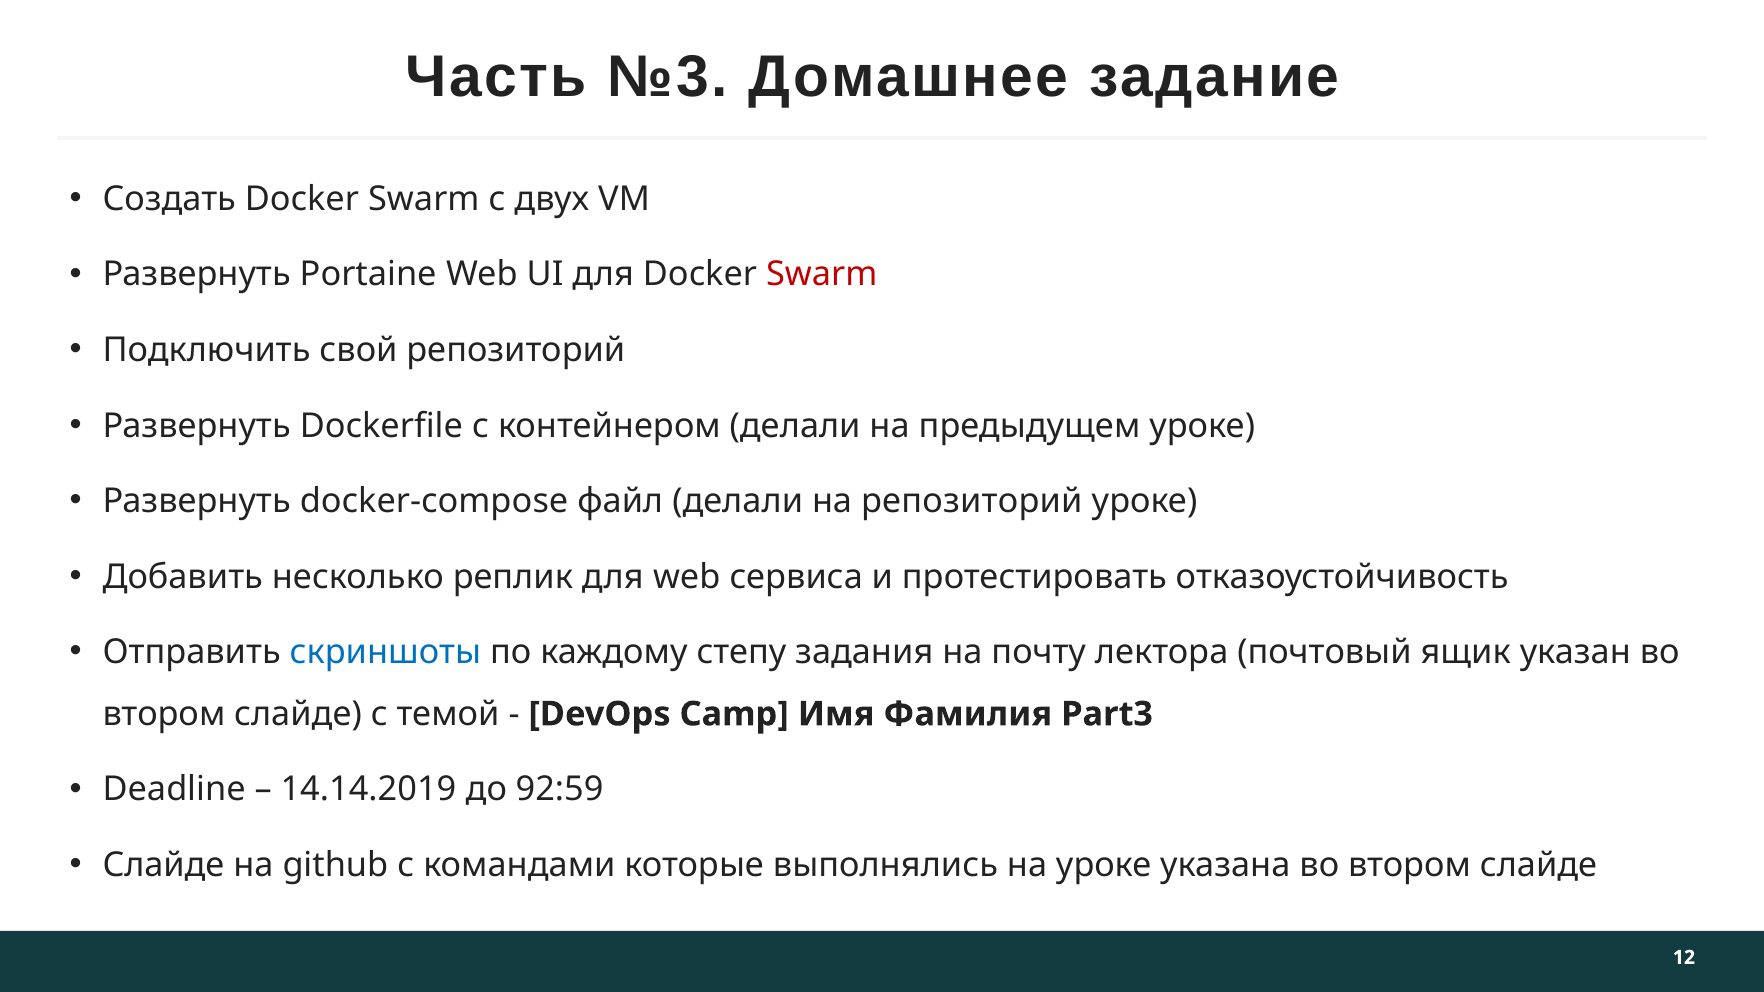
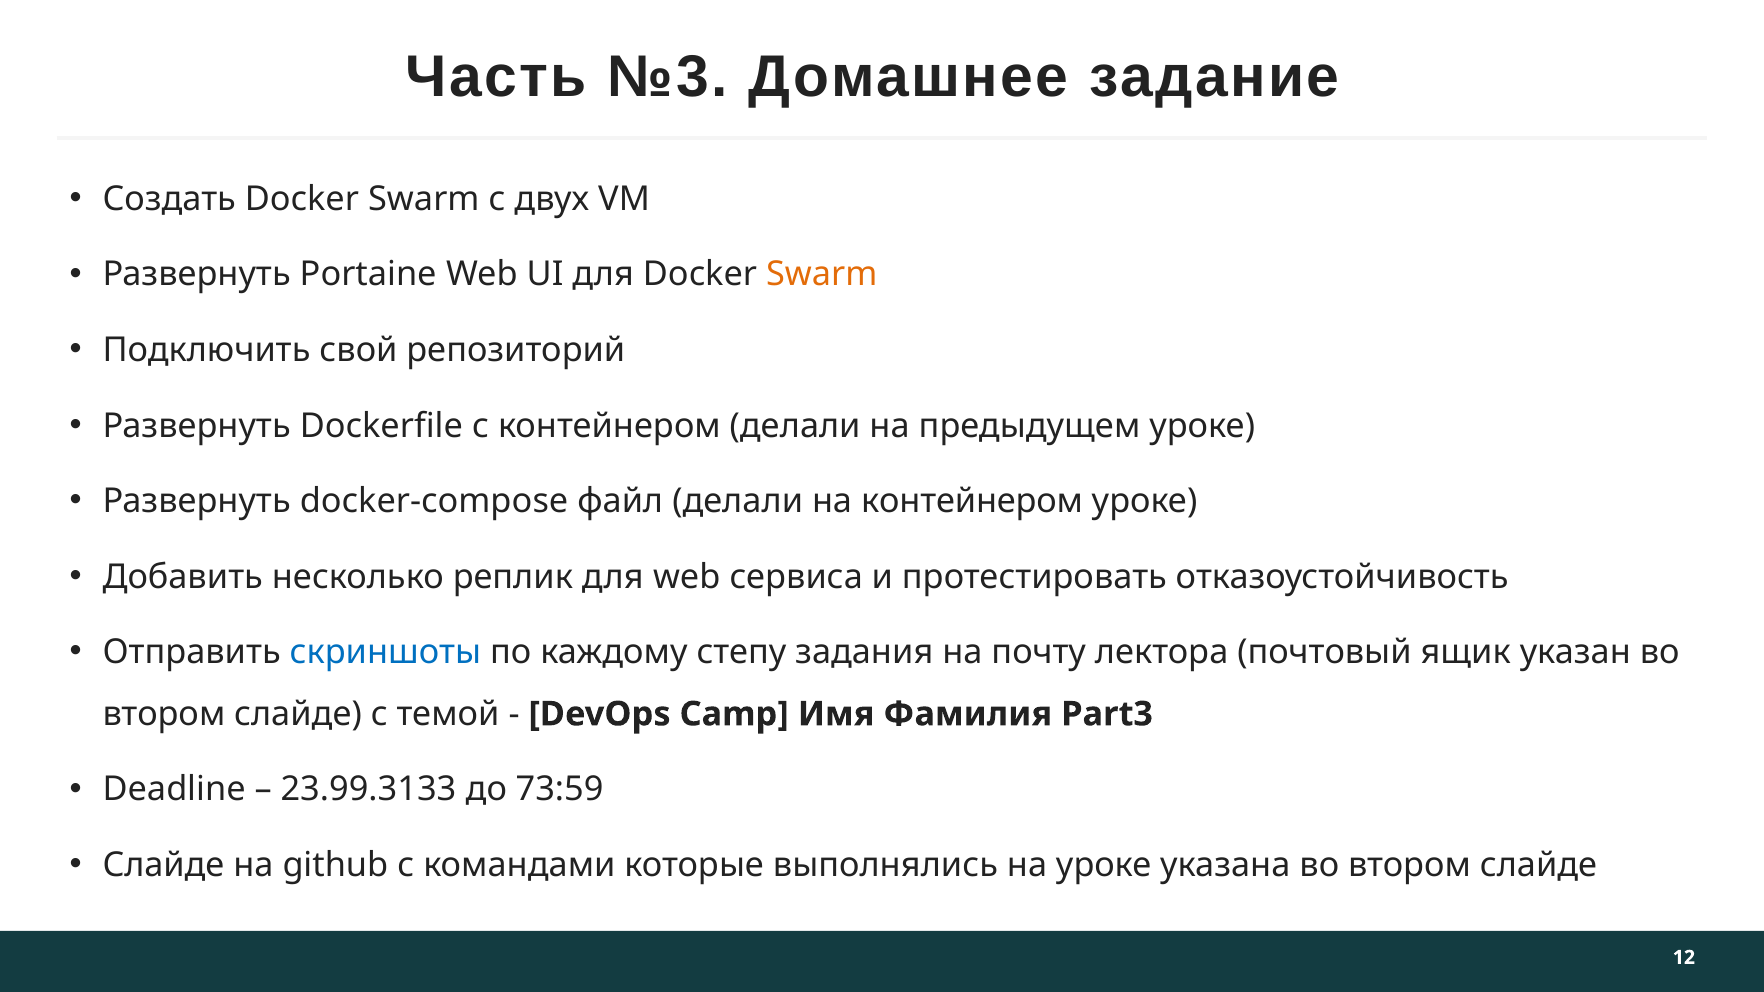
Swarm at (822, 275) colour: red -> orange
на репозиторий: репозиторий -> контейнером
14.14.2019: 14.14.2019 -> 23.99.3133
92:59: 92:59 -> 73:59
